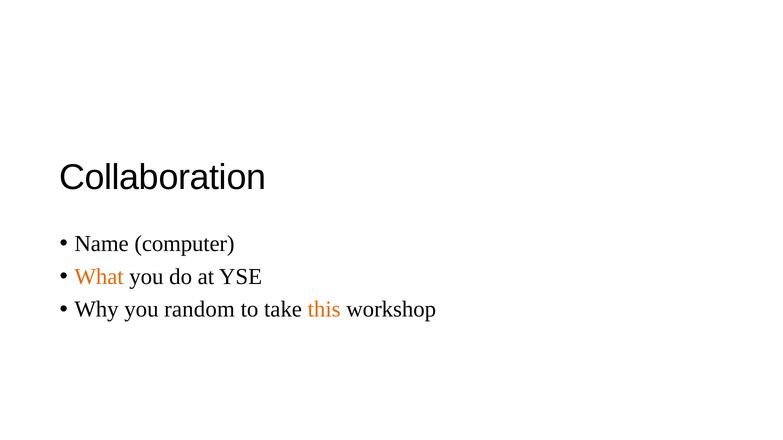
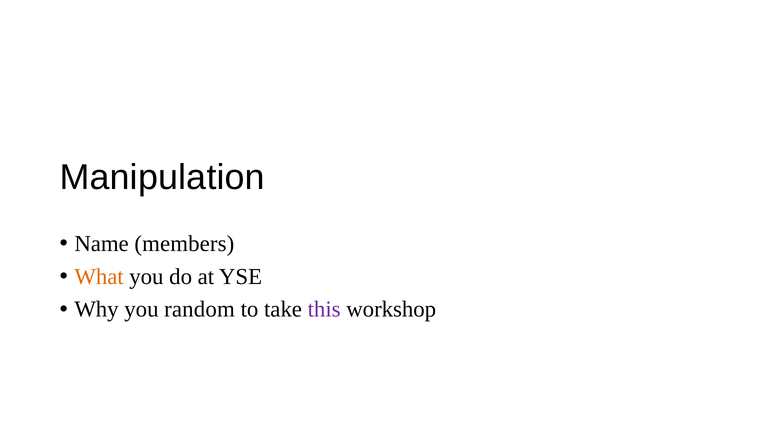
Collaboration: Collaboration -> Manipulation
computer: computer -> members
this colour: orange -> purple
